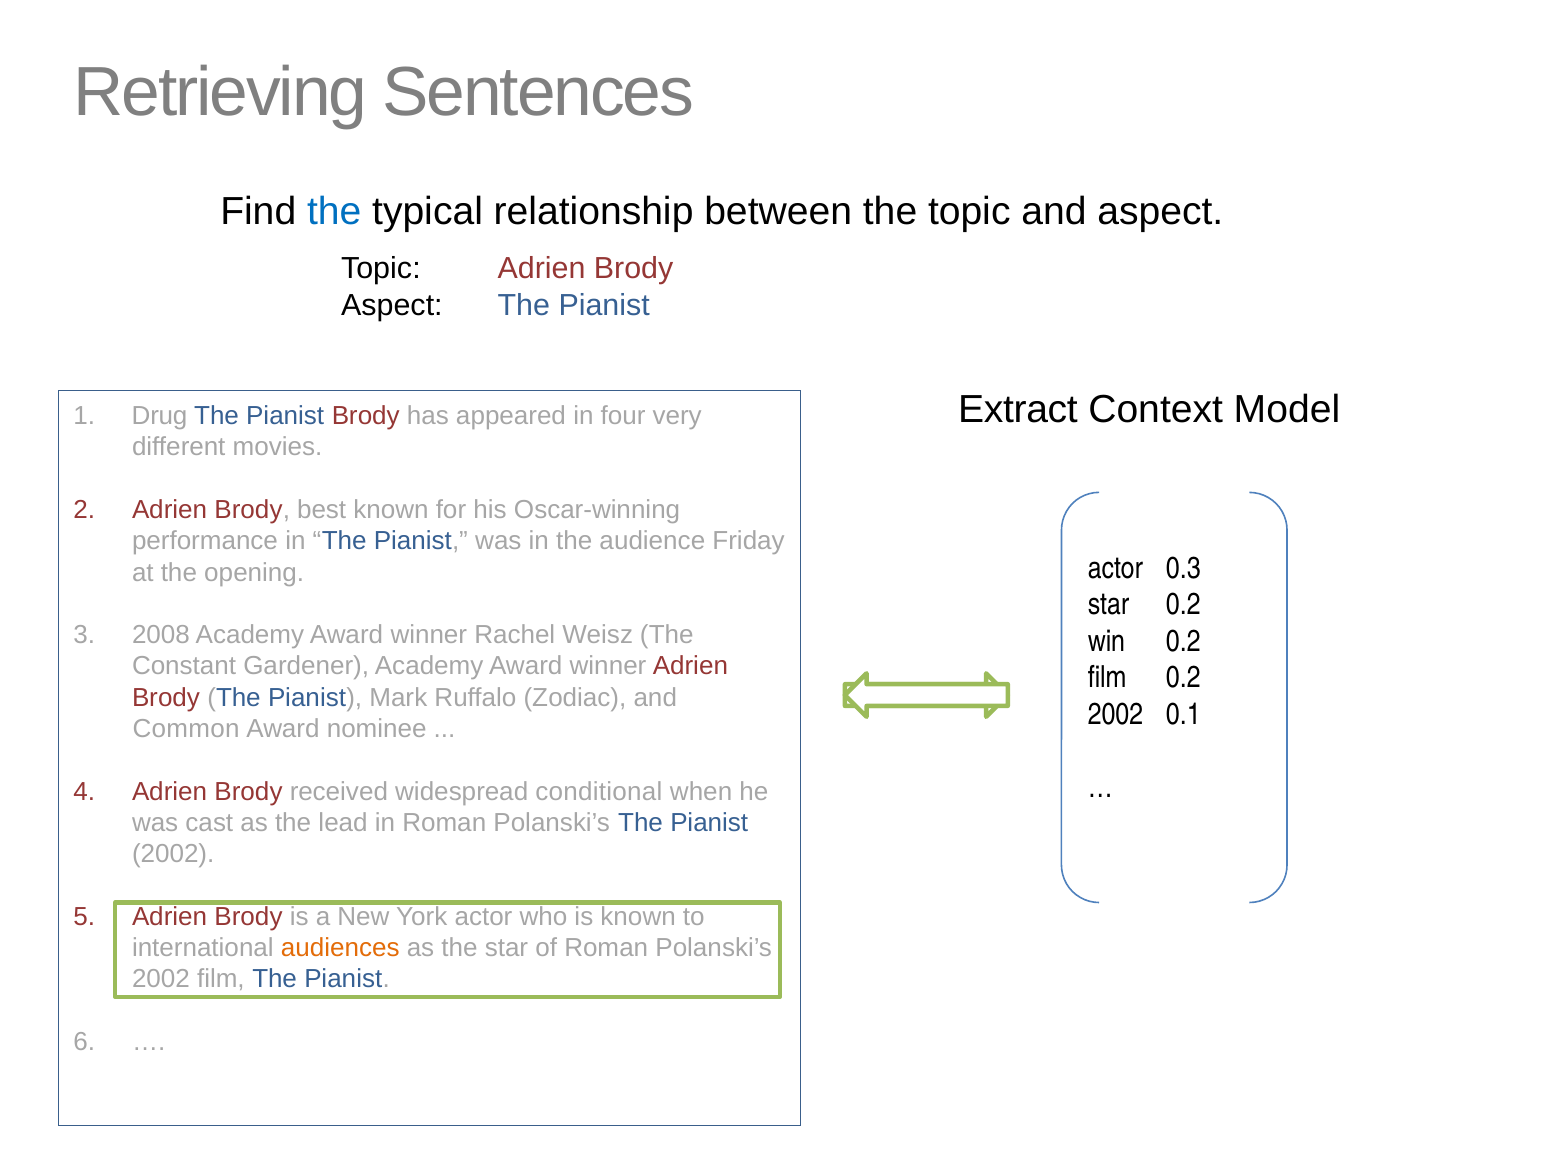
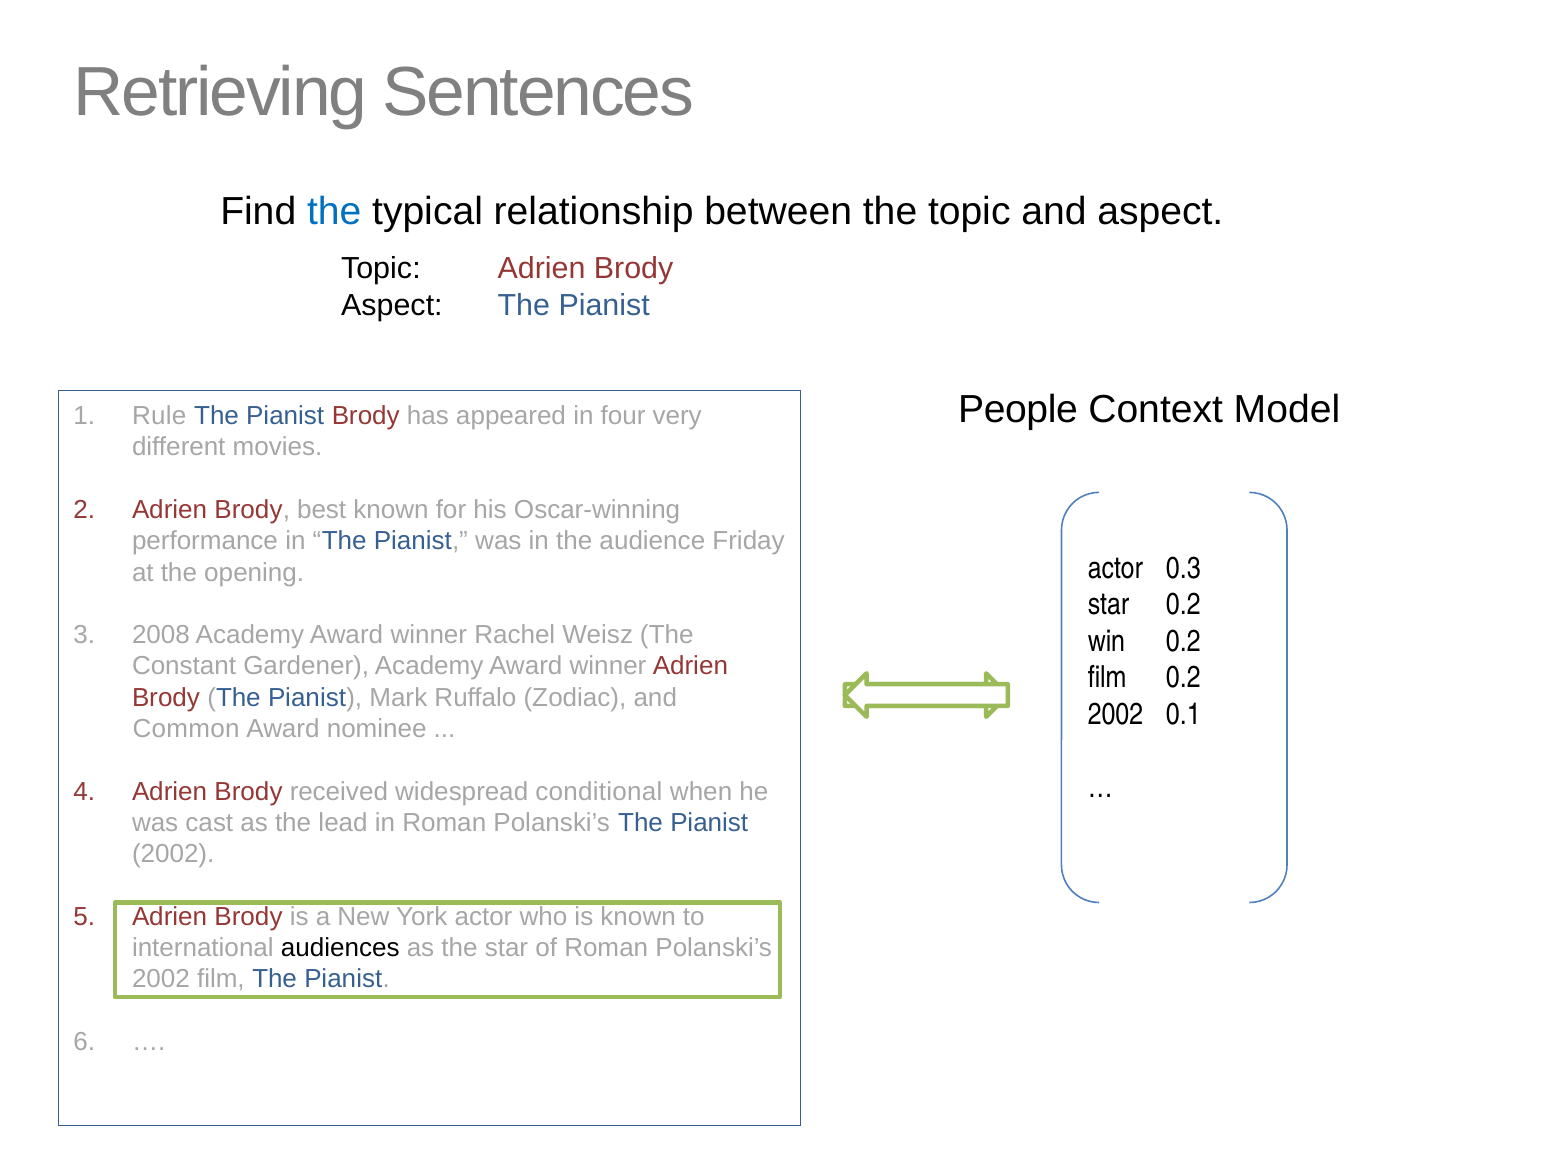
Extract: Extract -> People
Drug: Drug -> Rule
audiences colour: orange -> black
